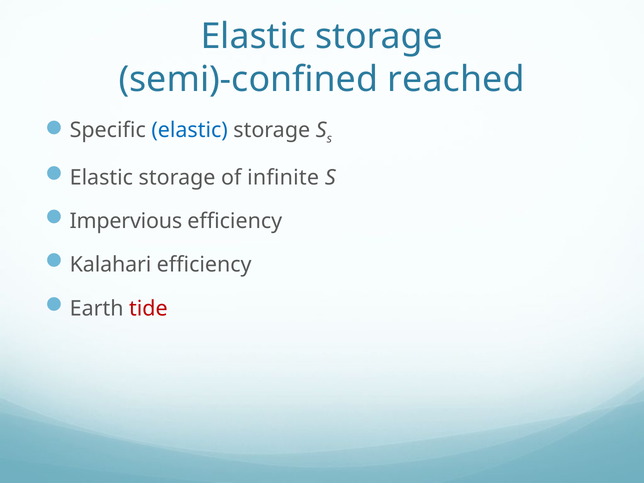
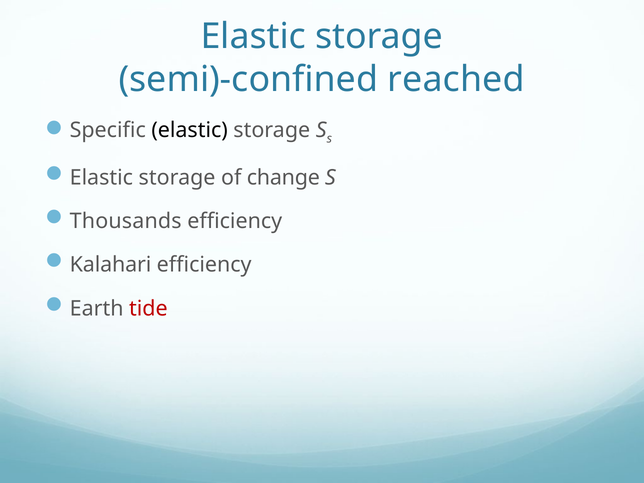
elastic at (190, 130) colour: blue -> black
infinite: infinite -> change
Impervious: Impervious -> Thousands
